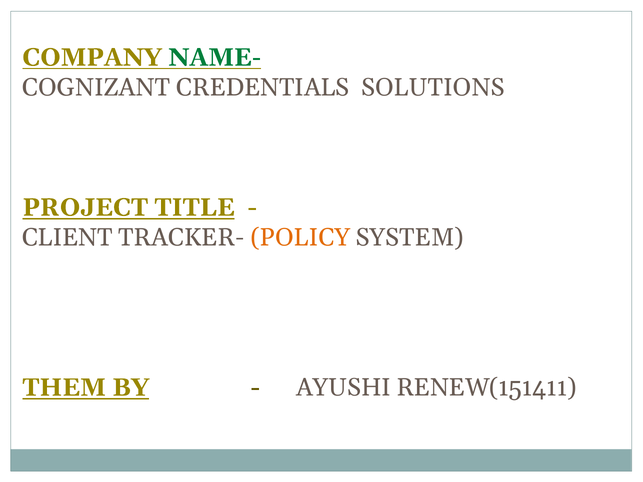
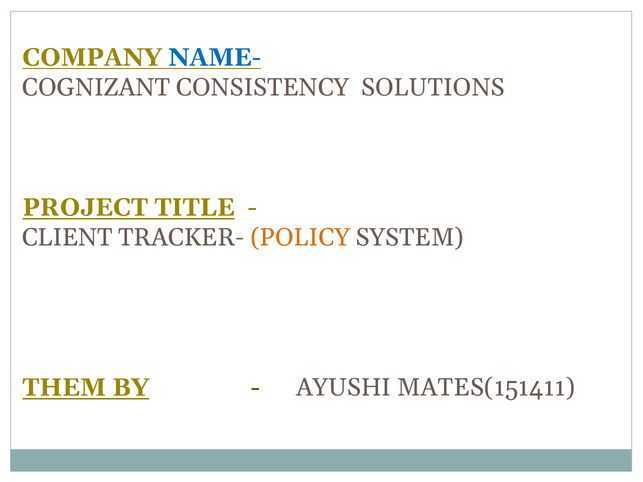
NAME- colour: green -> blue
CREDENTIALS: CREDENTIALS -> CONSISTENCY
RENEW(151411: RENEW(151411 -> MATES(151411
